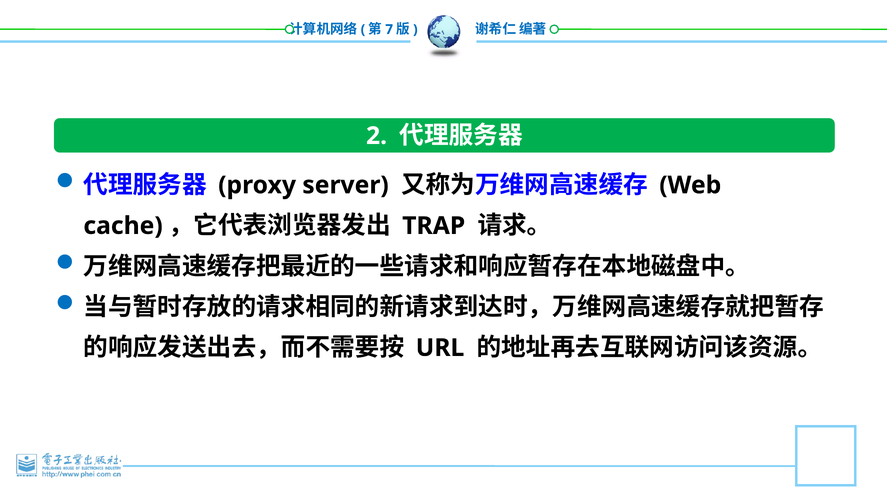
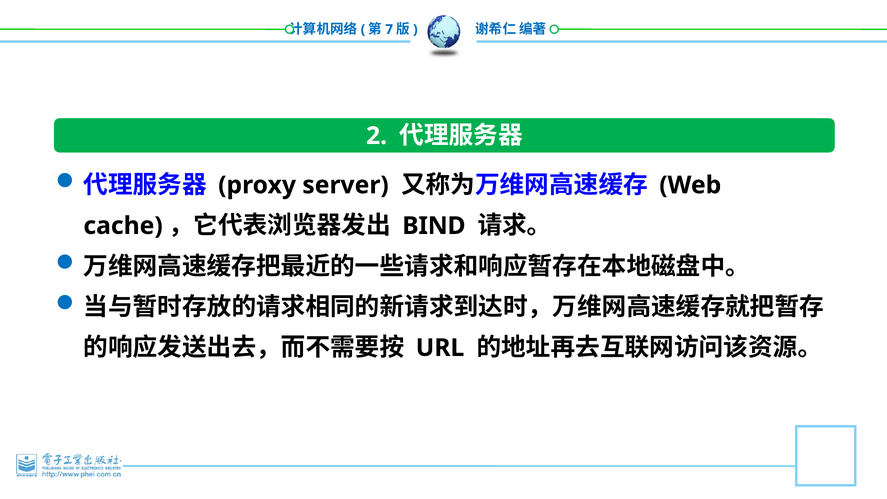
TRAP: TRAP -> BIND
